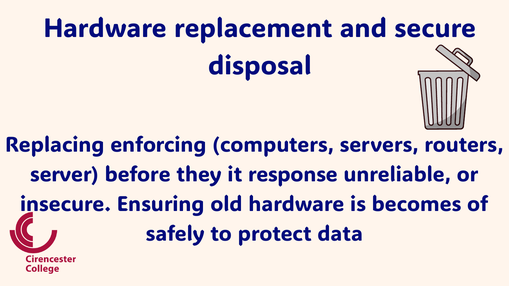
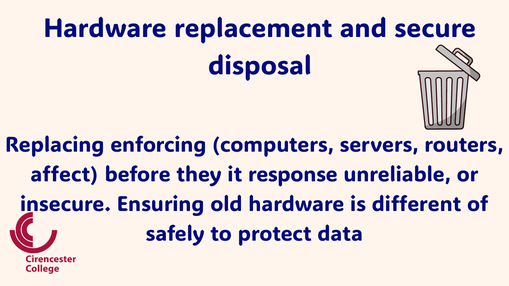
server: server -> affect
becomes: becomes -> different
